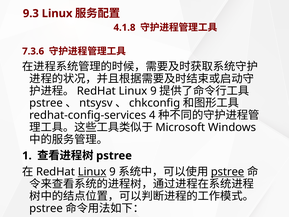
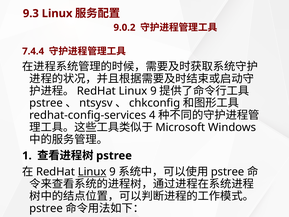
4.1.8: 4.1.8 -> 9.0.2
7.3.6: 7.3.6 -> 7.4.4
pstree at (228, 172) underline: present -> none
